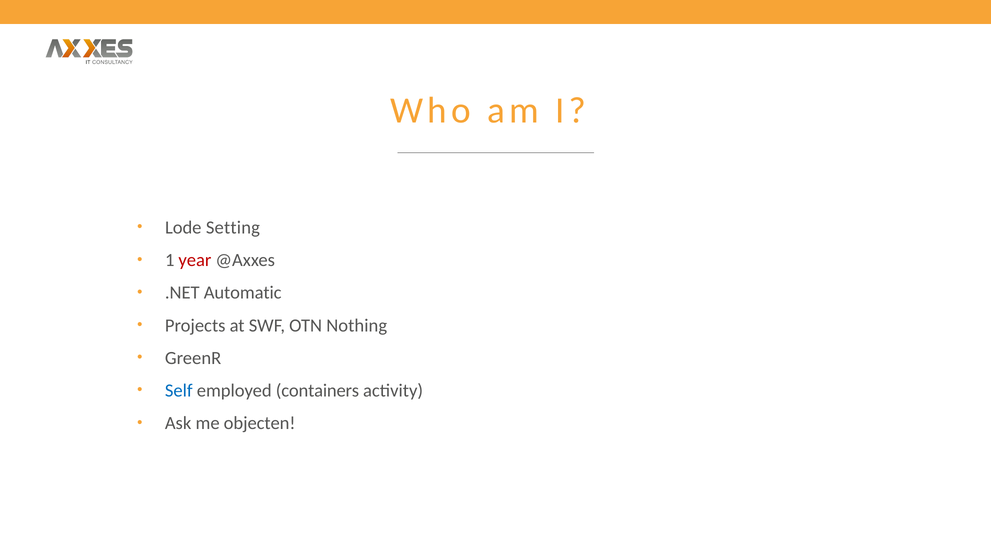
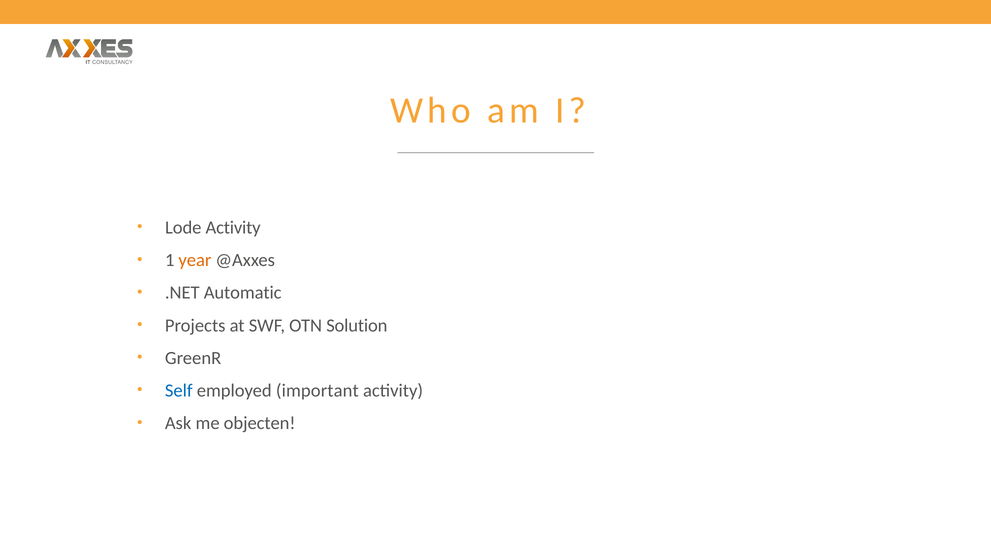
Lode Setting: Setting -> Activity
year colour: red -> orange
Nothing: Nothing -> Solution
containers: containers -> important
